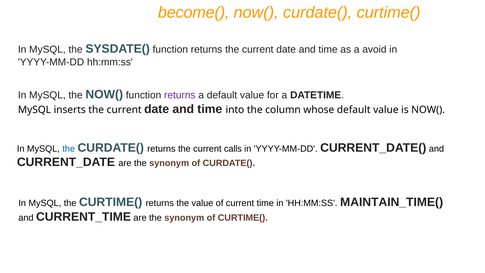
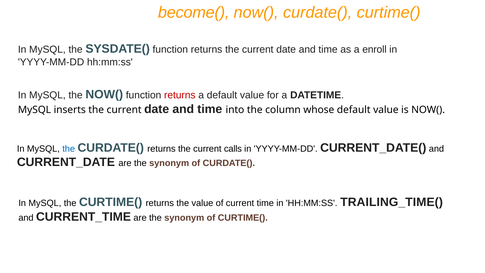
avoid: avoid -> enroll
returns at (180, 95) colour: purple -> red
MAINTAIN_TIME(: MAINTAIN_TIME( -> TRAILING_TIME(
